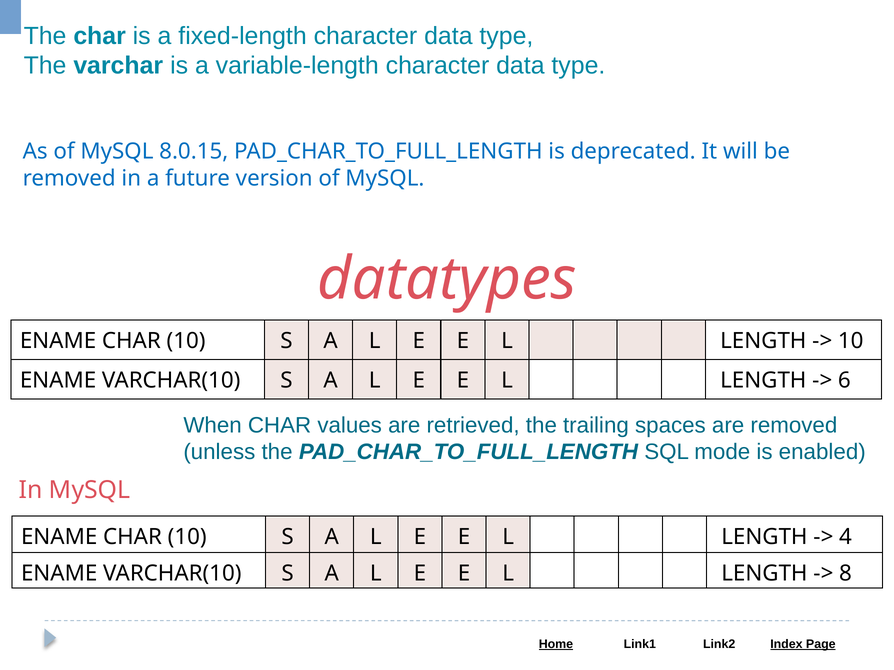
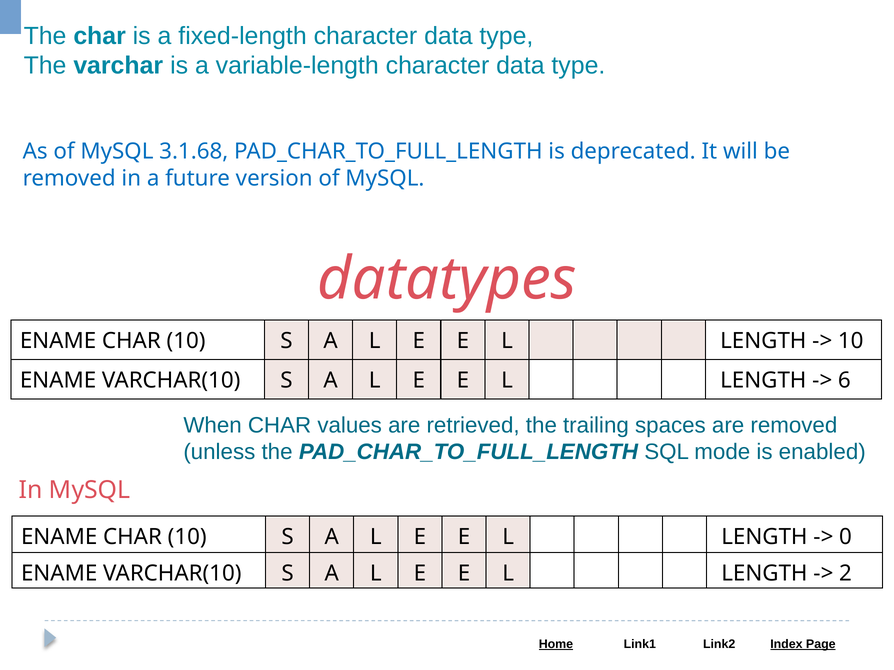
8.0.15: 8.0.15 -> 3.1.68
4: 4 -> 0
8: 8 -> 2
